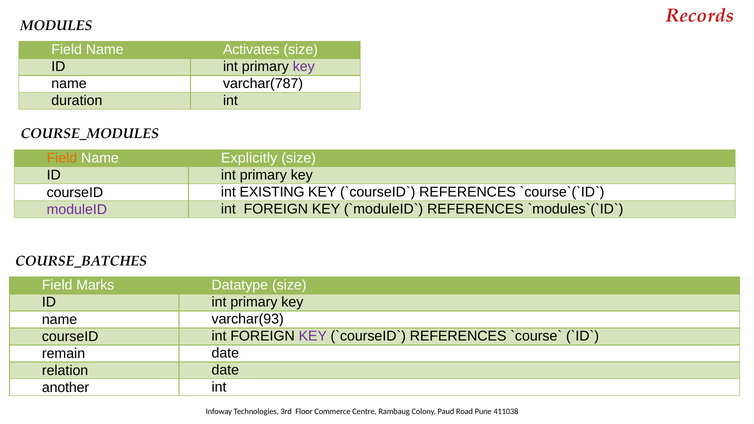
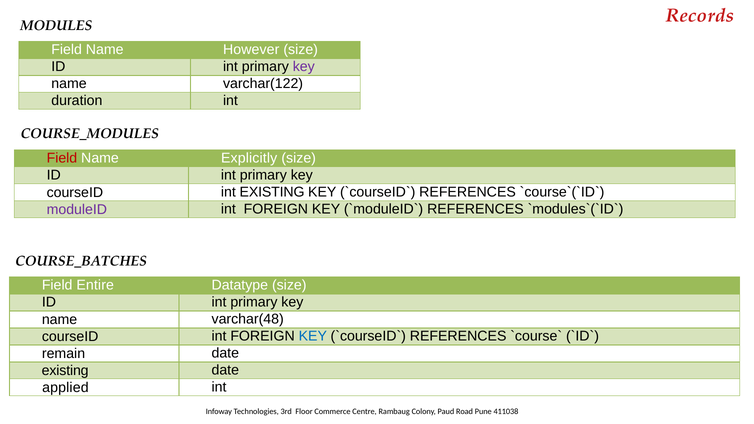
Activates: Activates -> However
varchar(787: varchar(787 -> varchar(122
Field at (62, 158) colour: orange -> red
Marks: Marks -> Entire
varchar(93: varchar(93 -> varchar(48
KEY at (313, 336) colour: purple -> blue
relation at (65, 371): relation -> existing
another: another -> applied
